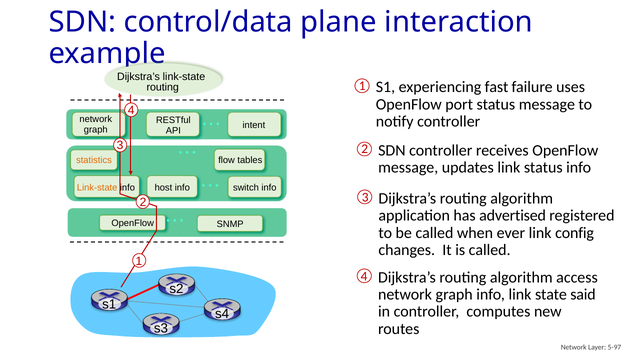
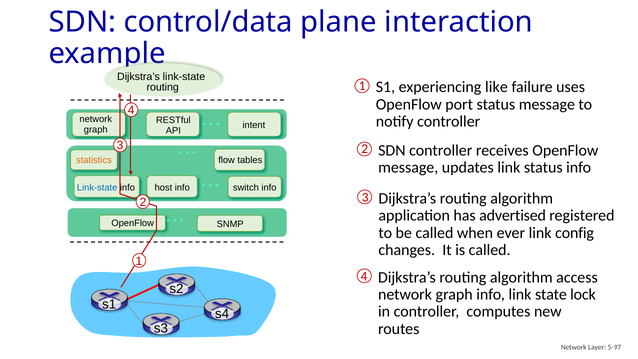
fast: fast -> like
Link-state at (97, 188) colour: orange -> blue
said: said -> lock
